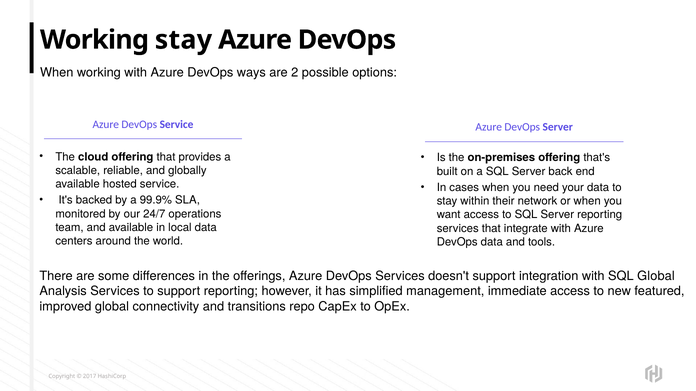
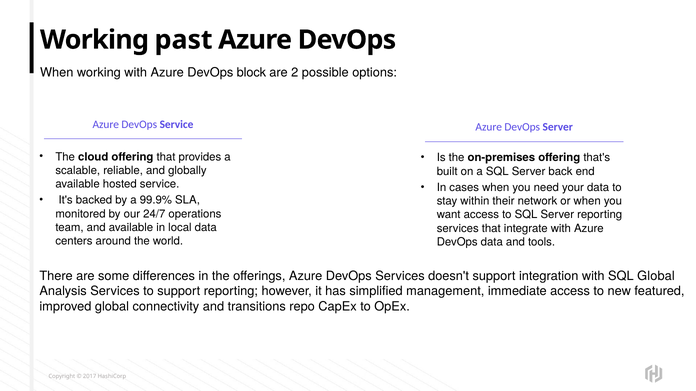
Working stay: stay -> past
ways: ways -> block
